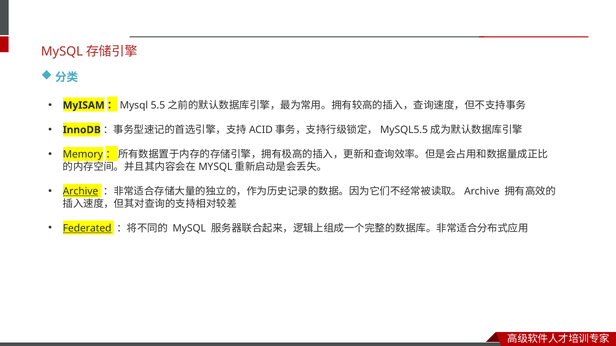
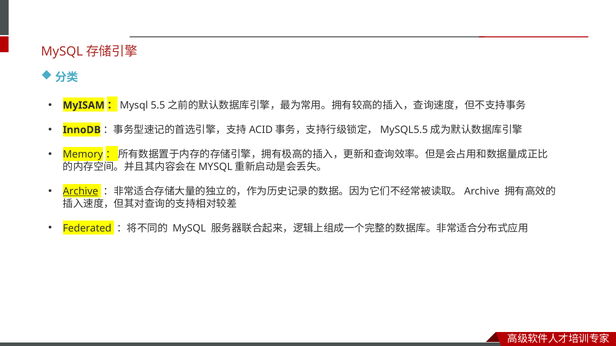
Federated underline: present -> none
